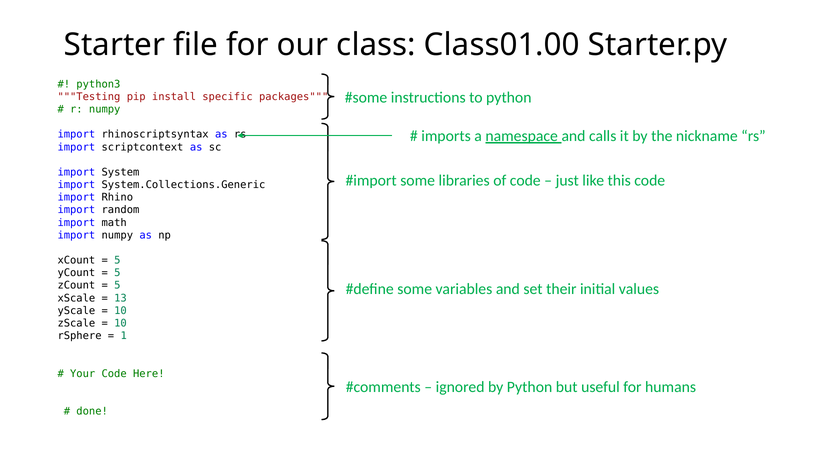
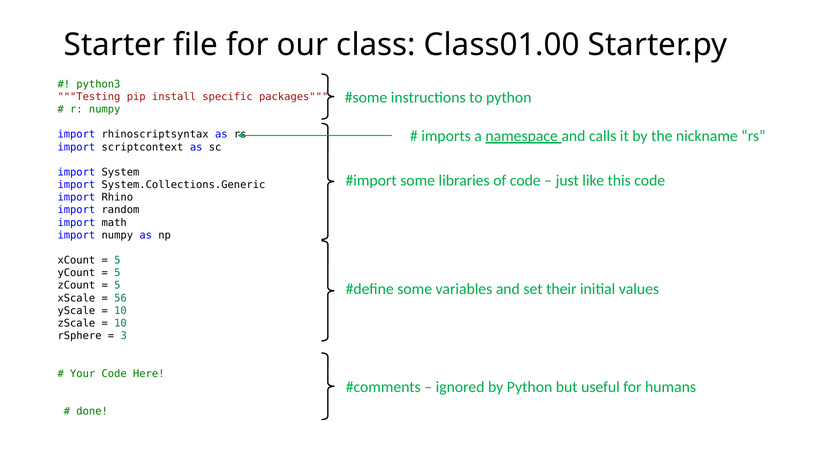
13: 13 -> 56
1: 1 -> 3
